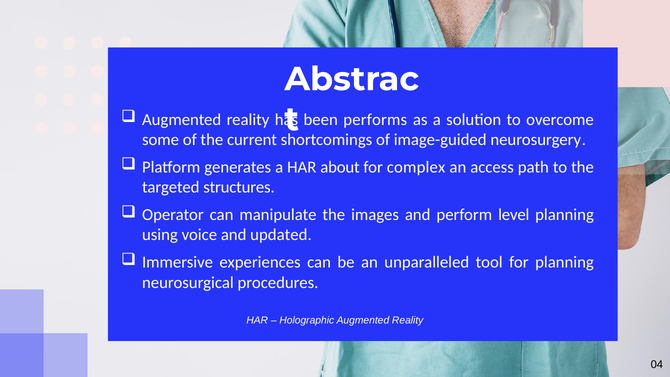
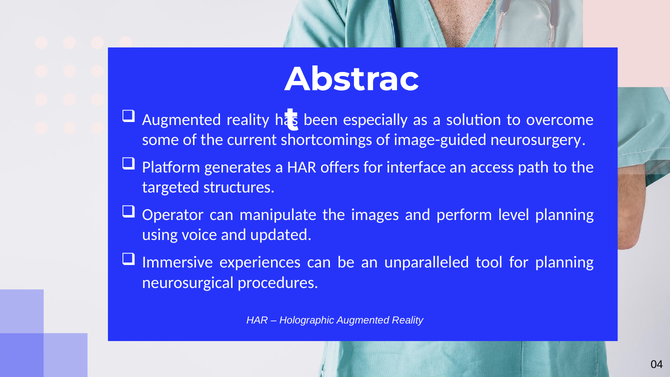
performs: performs -> especially
about: about -> offers
complex: complex -> interface
